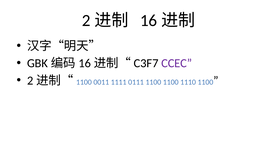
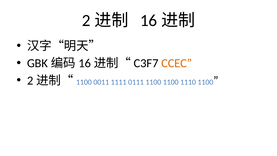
CCEC colour: purple -> orange
